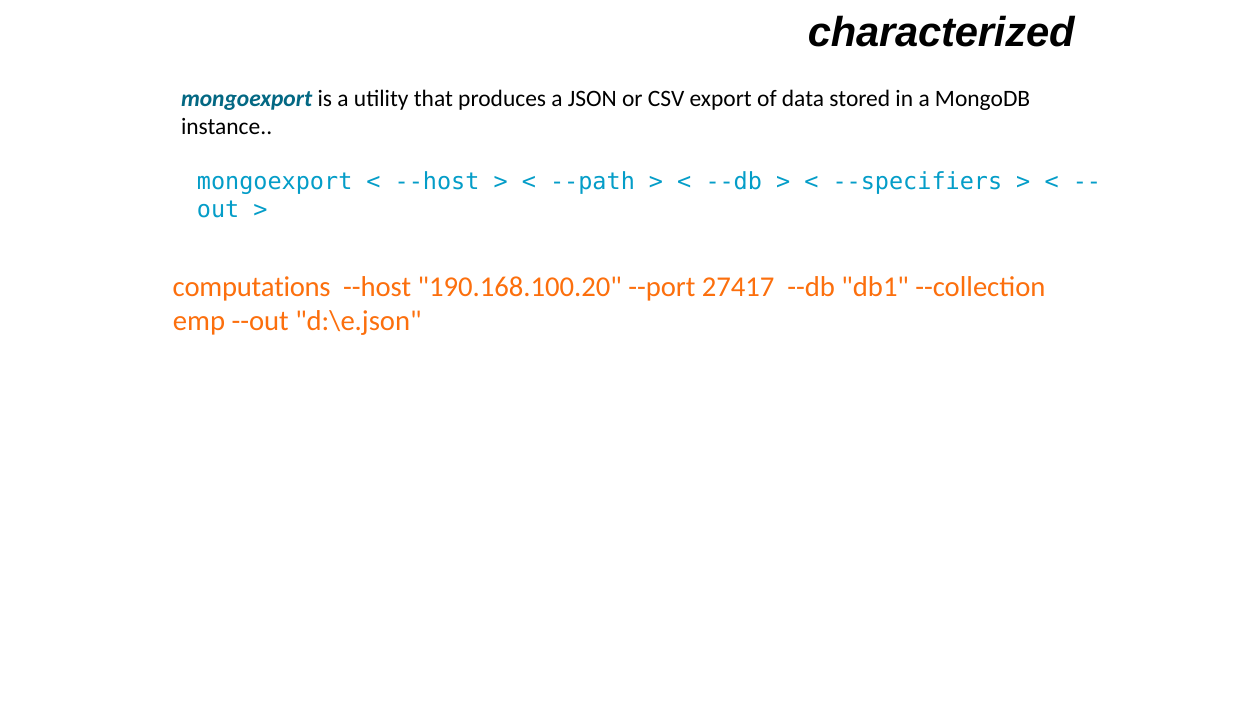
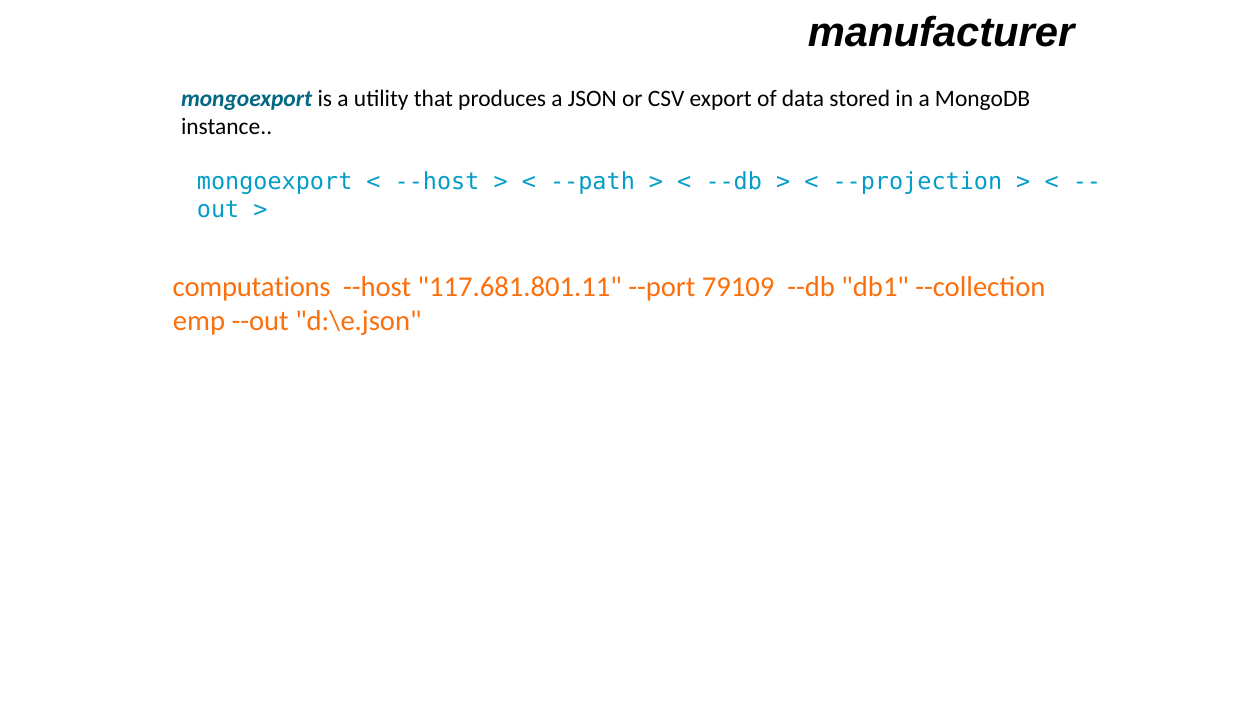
characterized: characterized -> manufacturer
--specifiers: --specifiers -> --projection
190.168.100.20: 190.168.100.20 -> 117.681.801.11
27417: 27417 -> 79109
